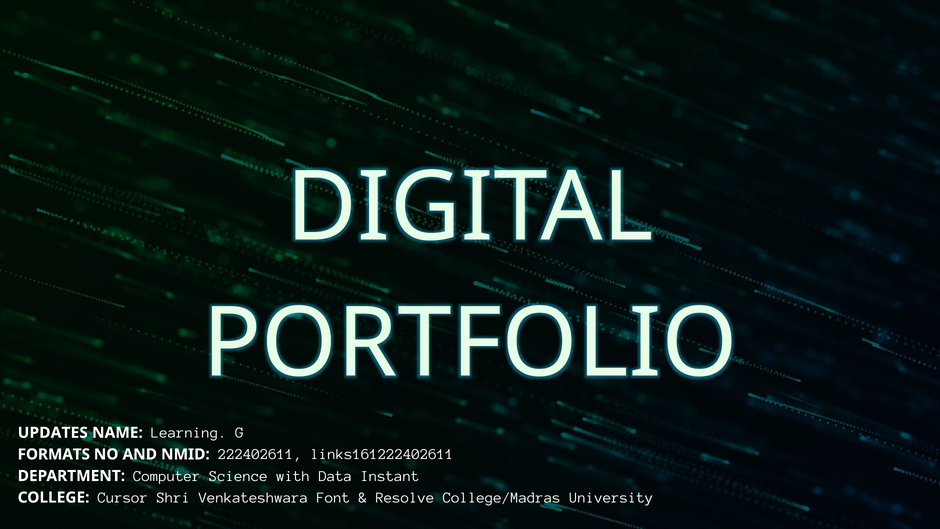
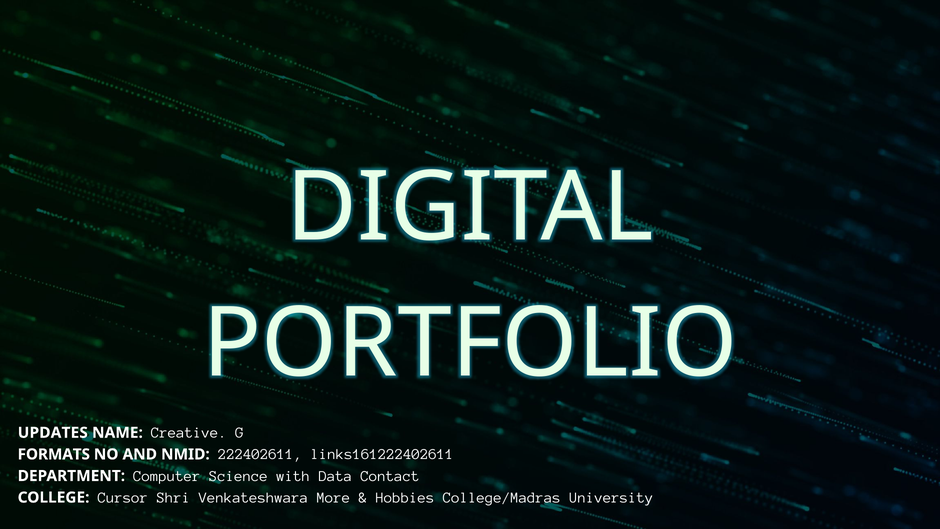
Learning: Learning -> Creative
Instant: Instant -> Contact
Font: Font -> More
Resolve: Resolve -> Hobbies
